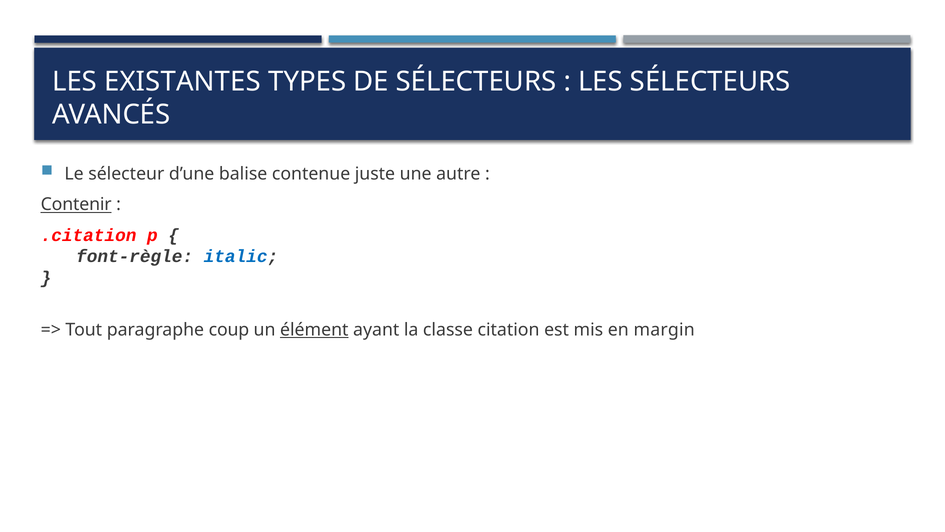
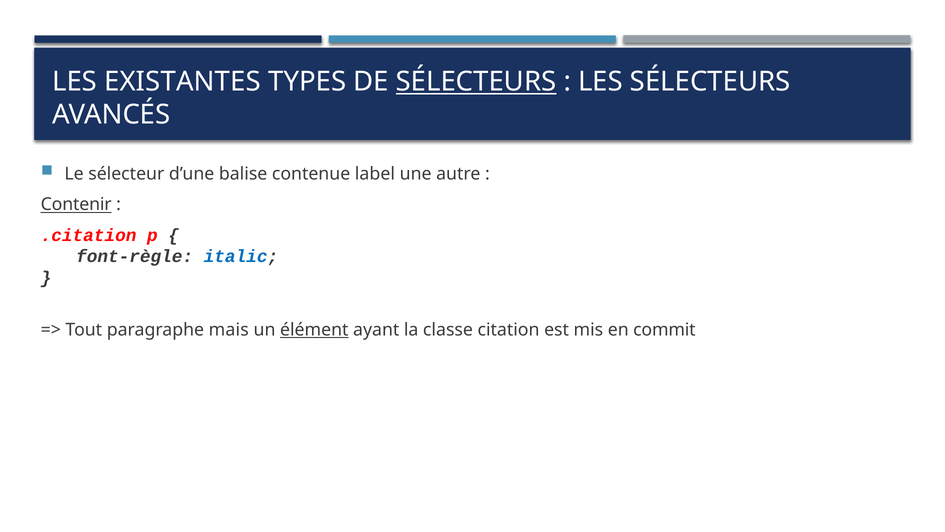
SÉLECTEURS at (476, 82) underline: none -> present
juste: juste -> label
coup: coup -> mais
margin: margin -> commit
